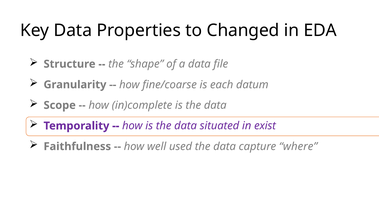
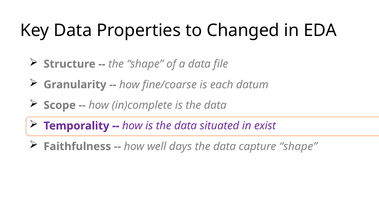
used: used -> days
capture where: where -> shape
